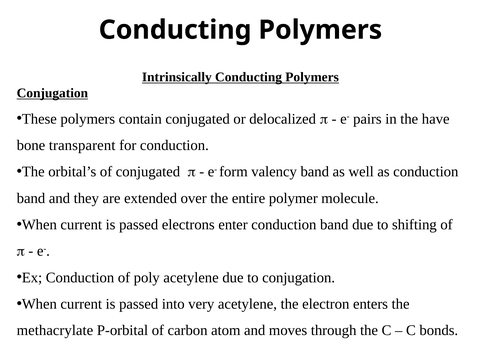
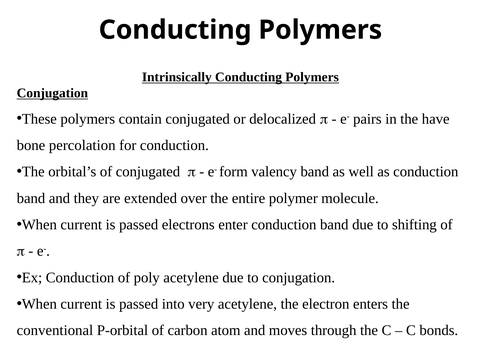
transparent: transparent -> percolation
methacrylate: methacrylate -> conventional
